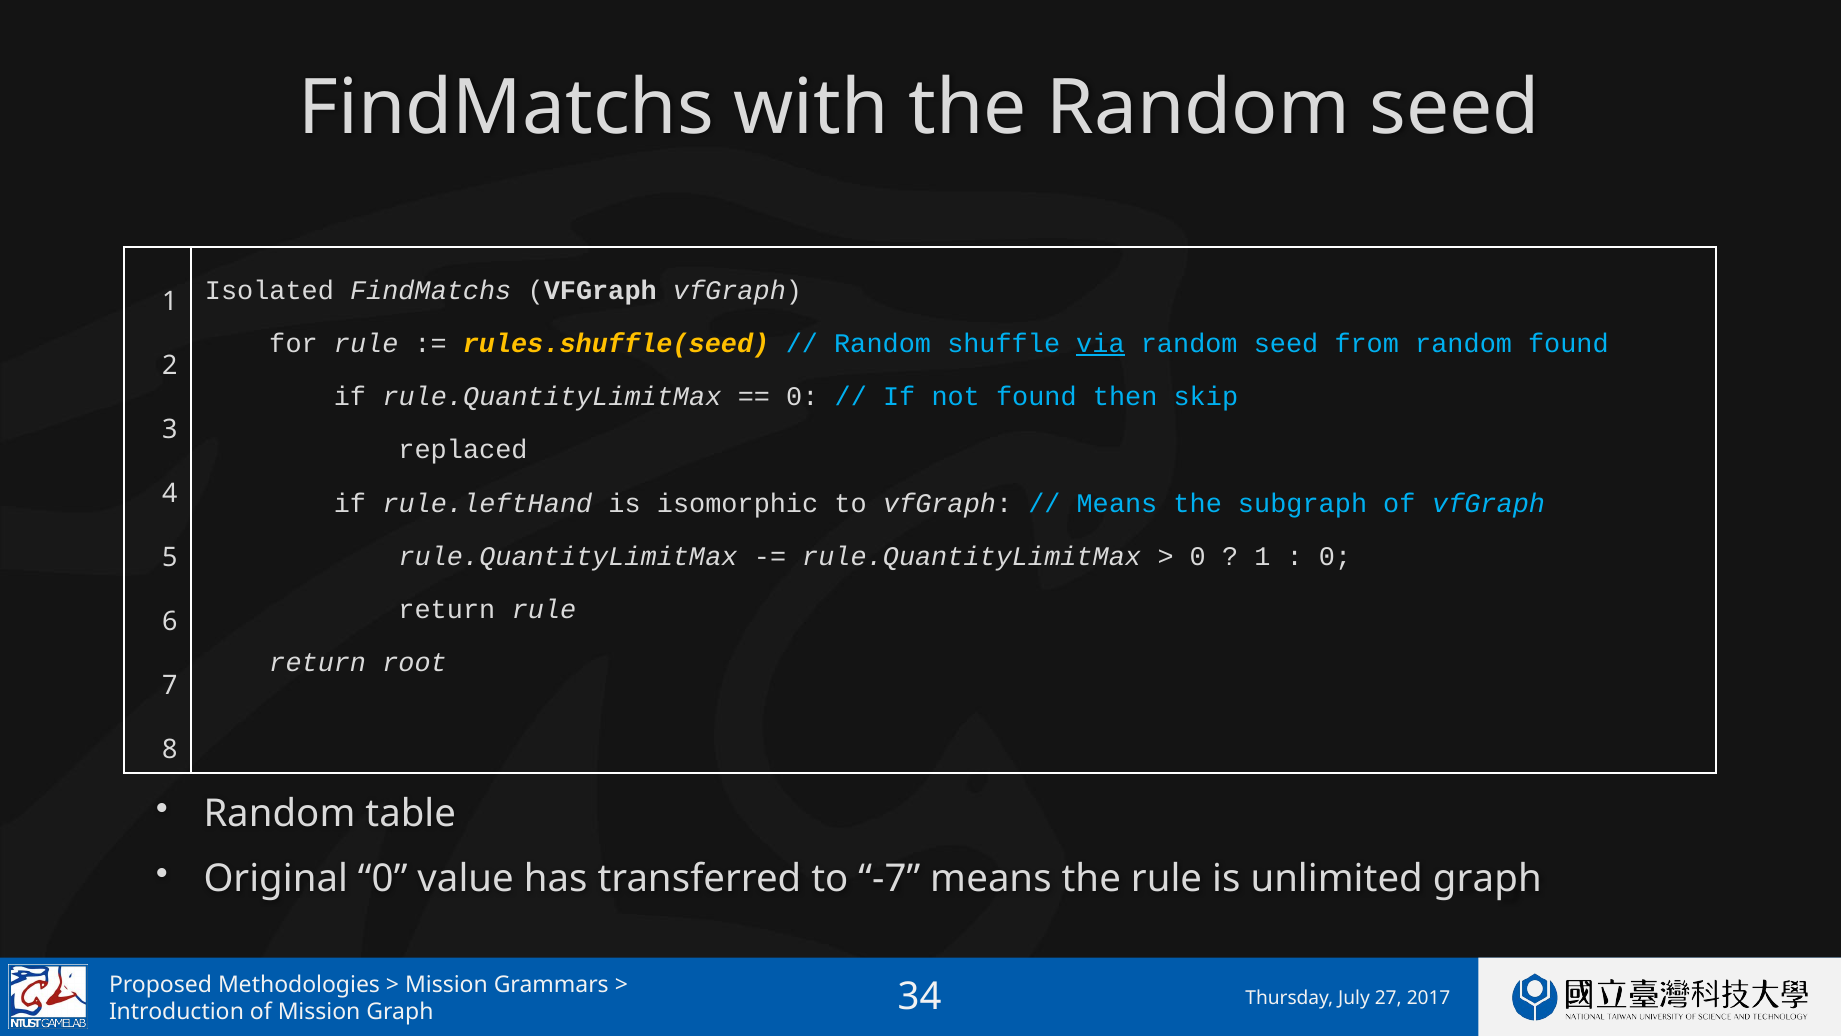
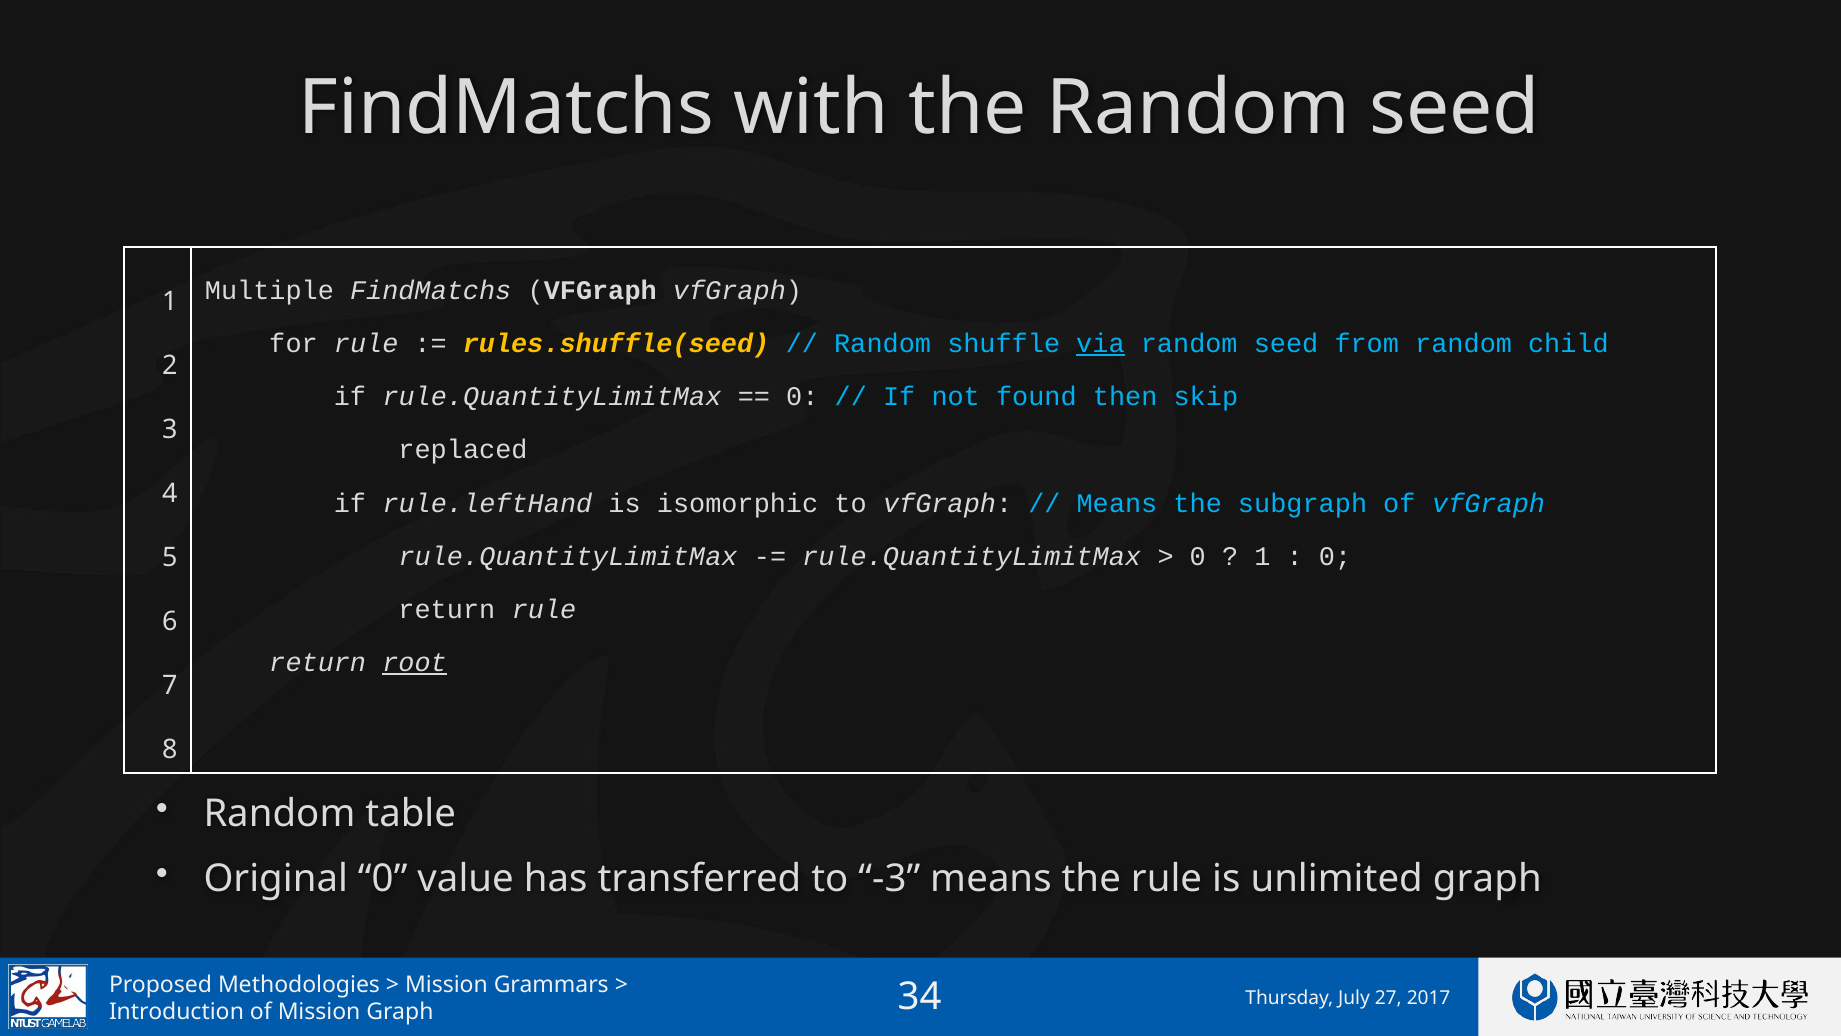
Isolated: Isolated -> Multiple
random found: found -> child
root underline: none -> present
-7: -7 -> -3
